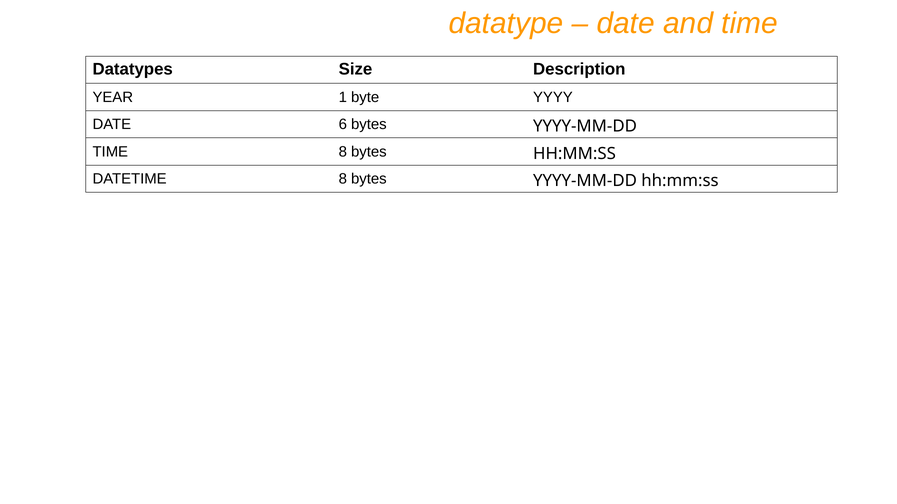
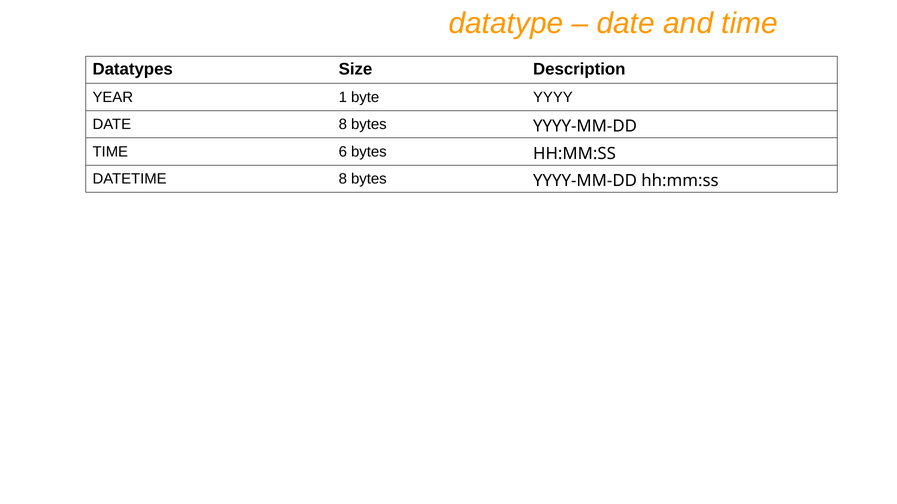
DATE 6: 6 -> 8
TIME 8: 8 -> 6
